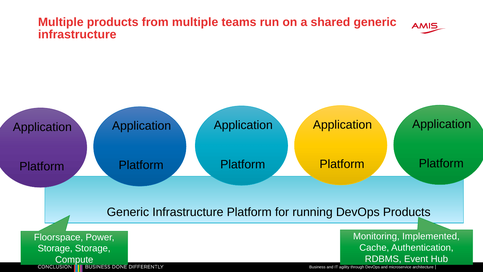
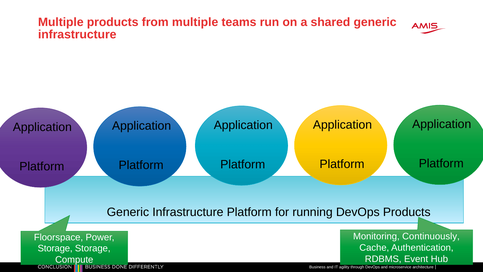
Implemented: Implemented -> Continuously
